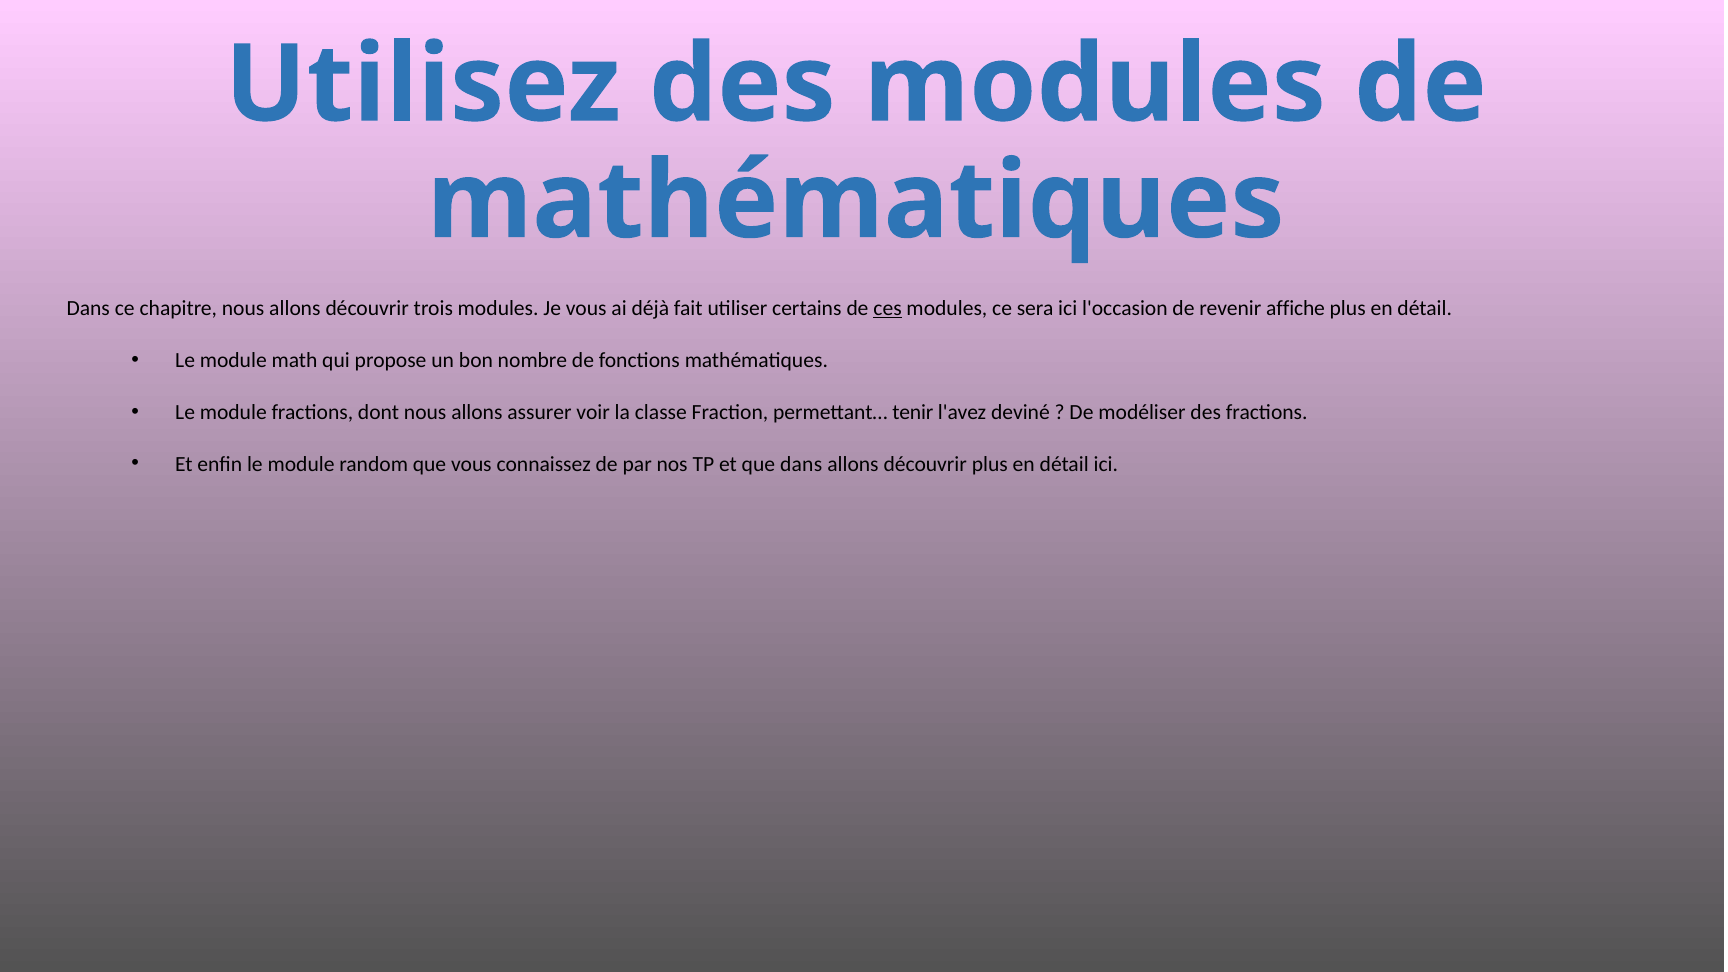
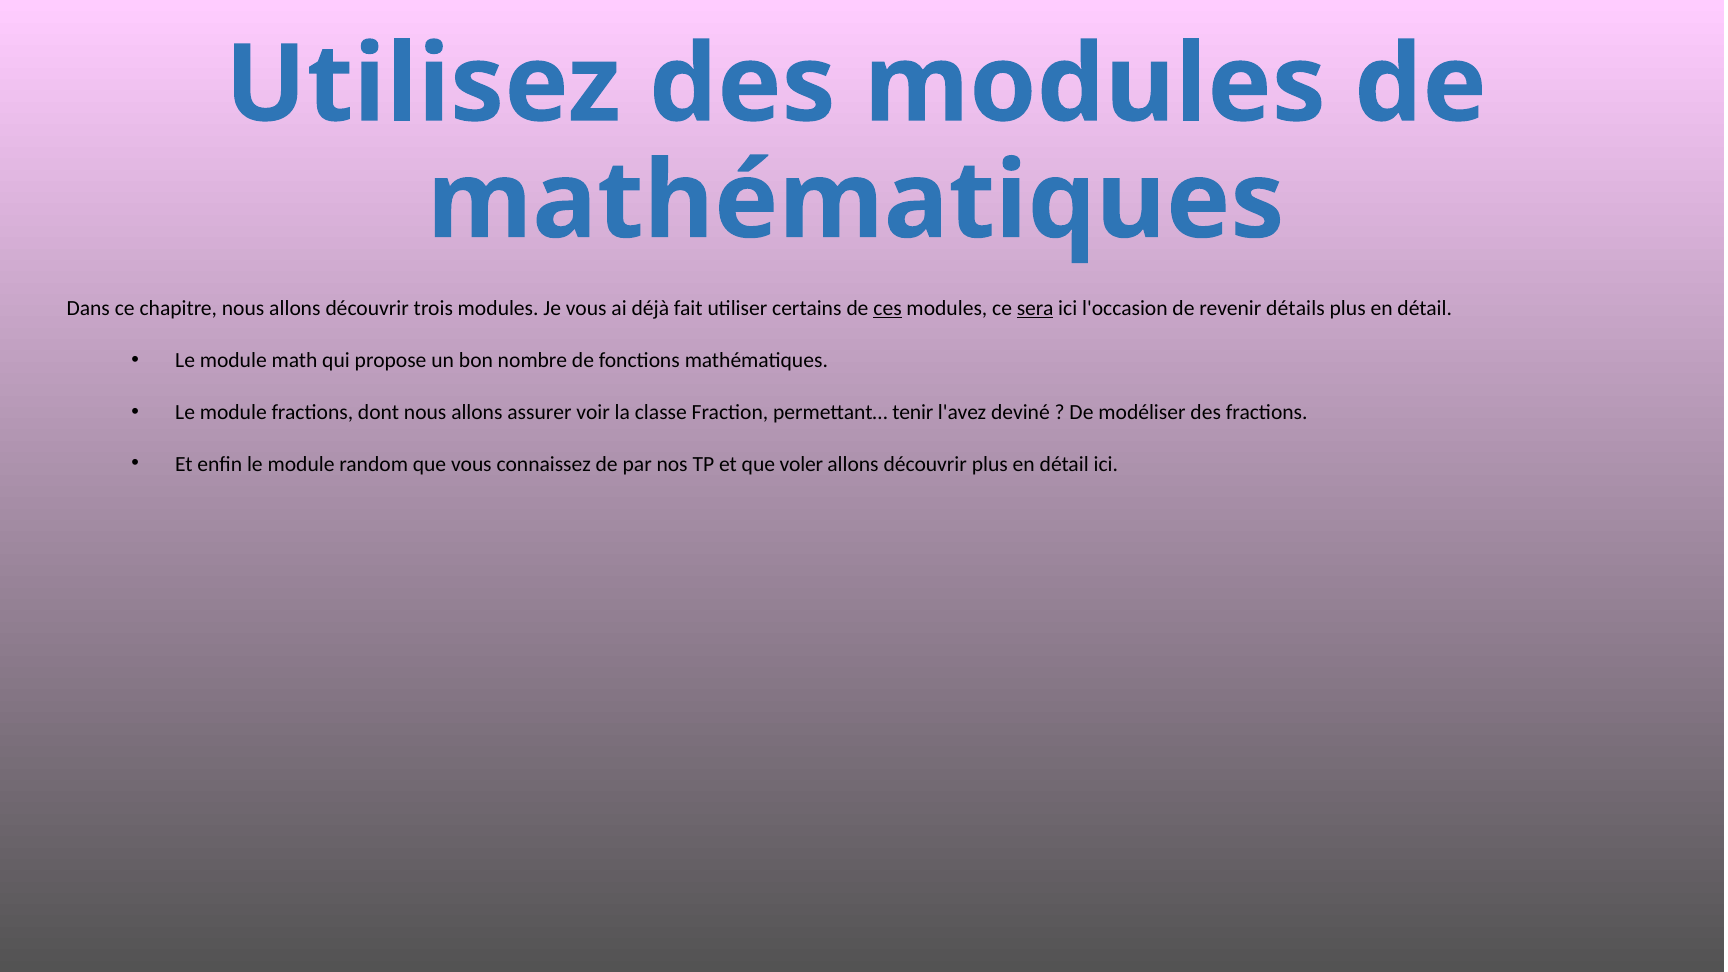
sera underline: none -> present
affiche: affiche -> détails
que dans: dans -> voler
